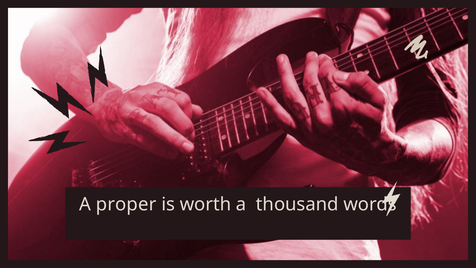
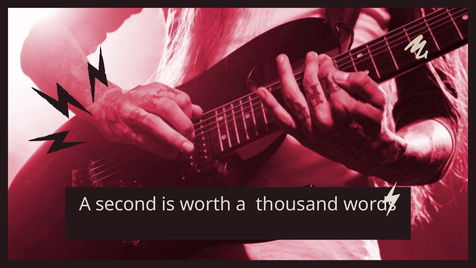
proper: proper -> second
